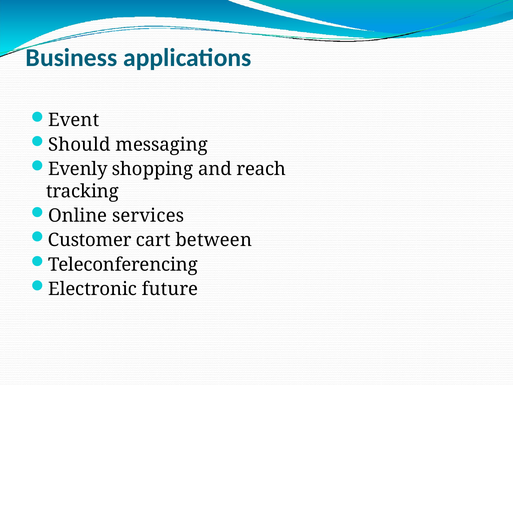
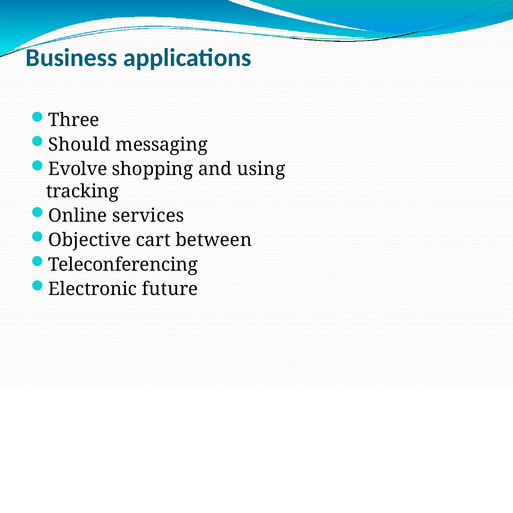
Event: Event -> Three
Evenly: Evenly -> Evolve
reach: reach -> using
Customer: Customer -> Objective
